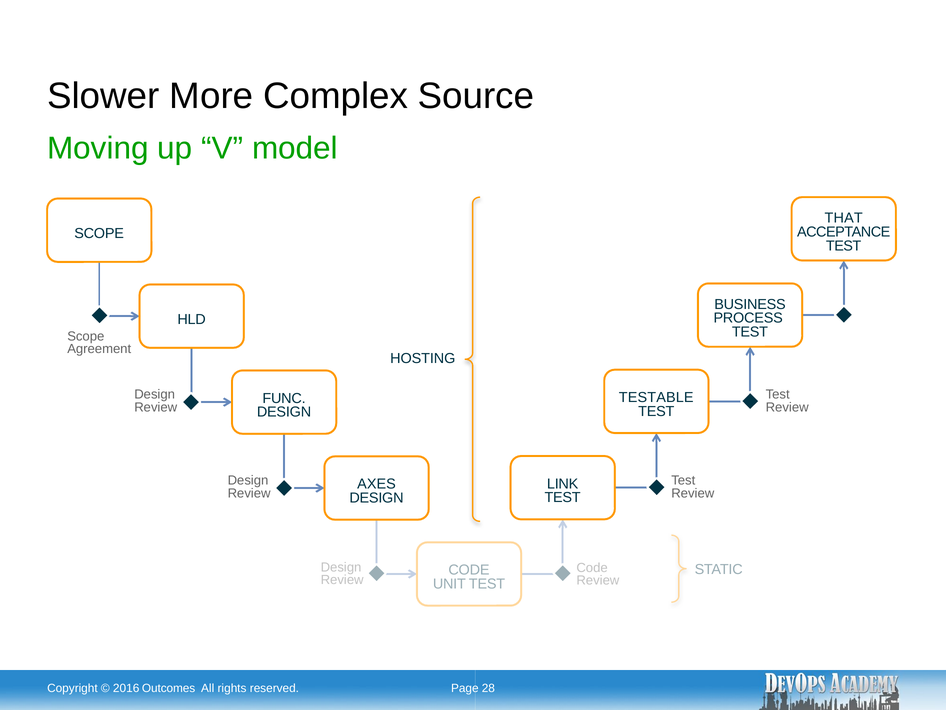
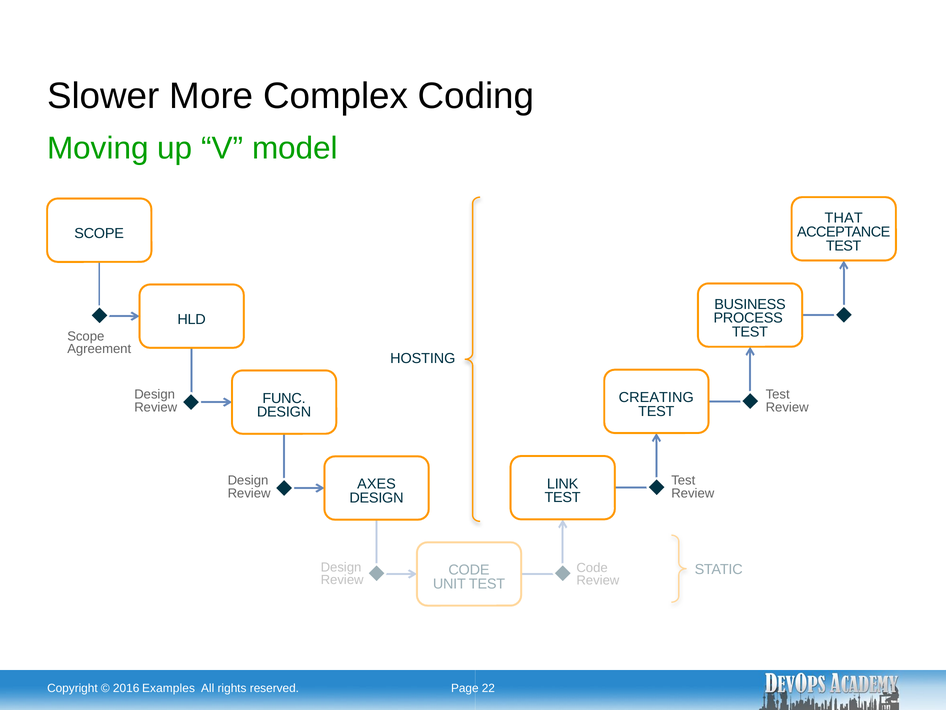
Source: Source -> Coding
TESTABLE: TESTABLE -> CREATING
Outcomes: Outcomes -> Examples
28: 28 -> 22
